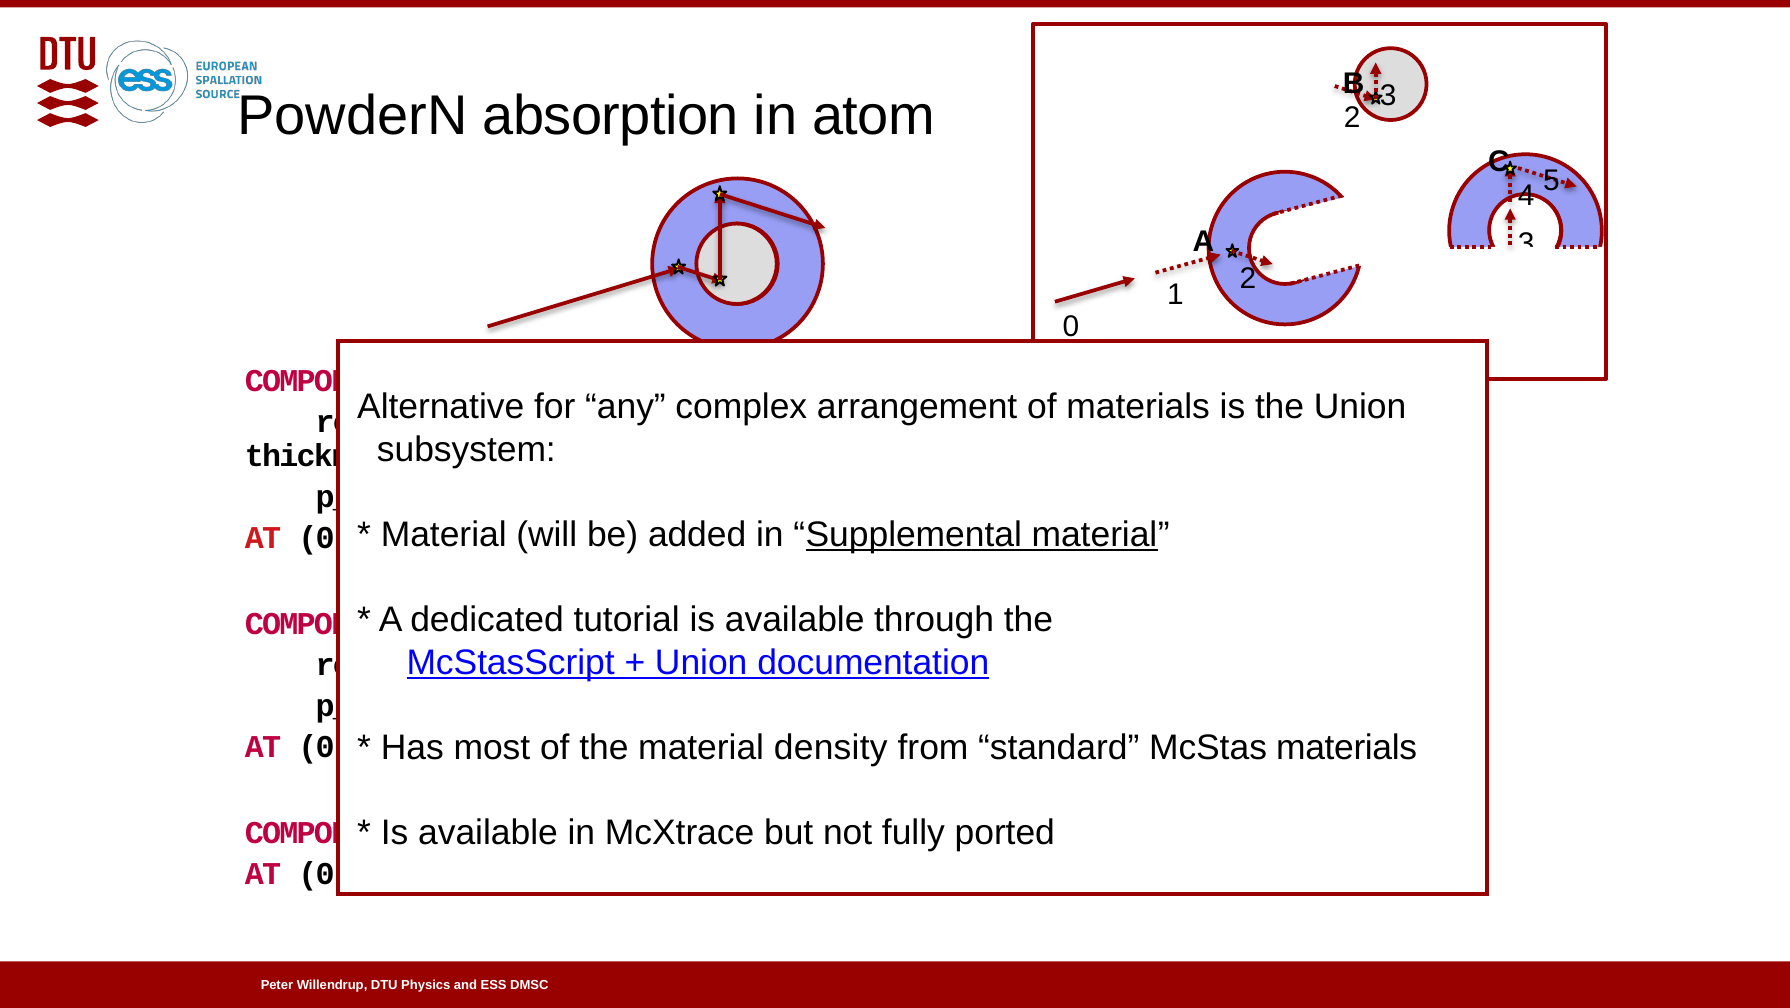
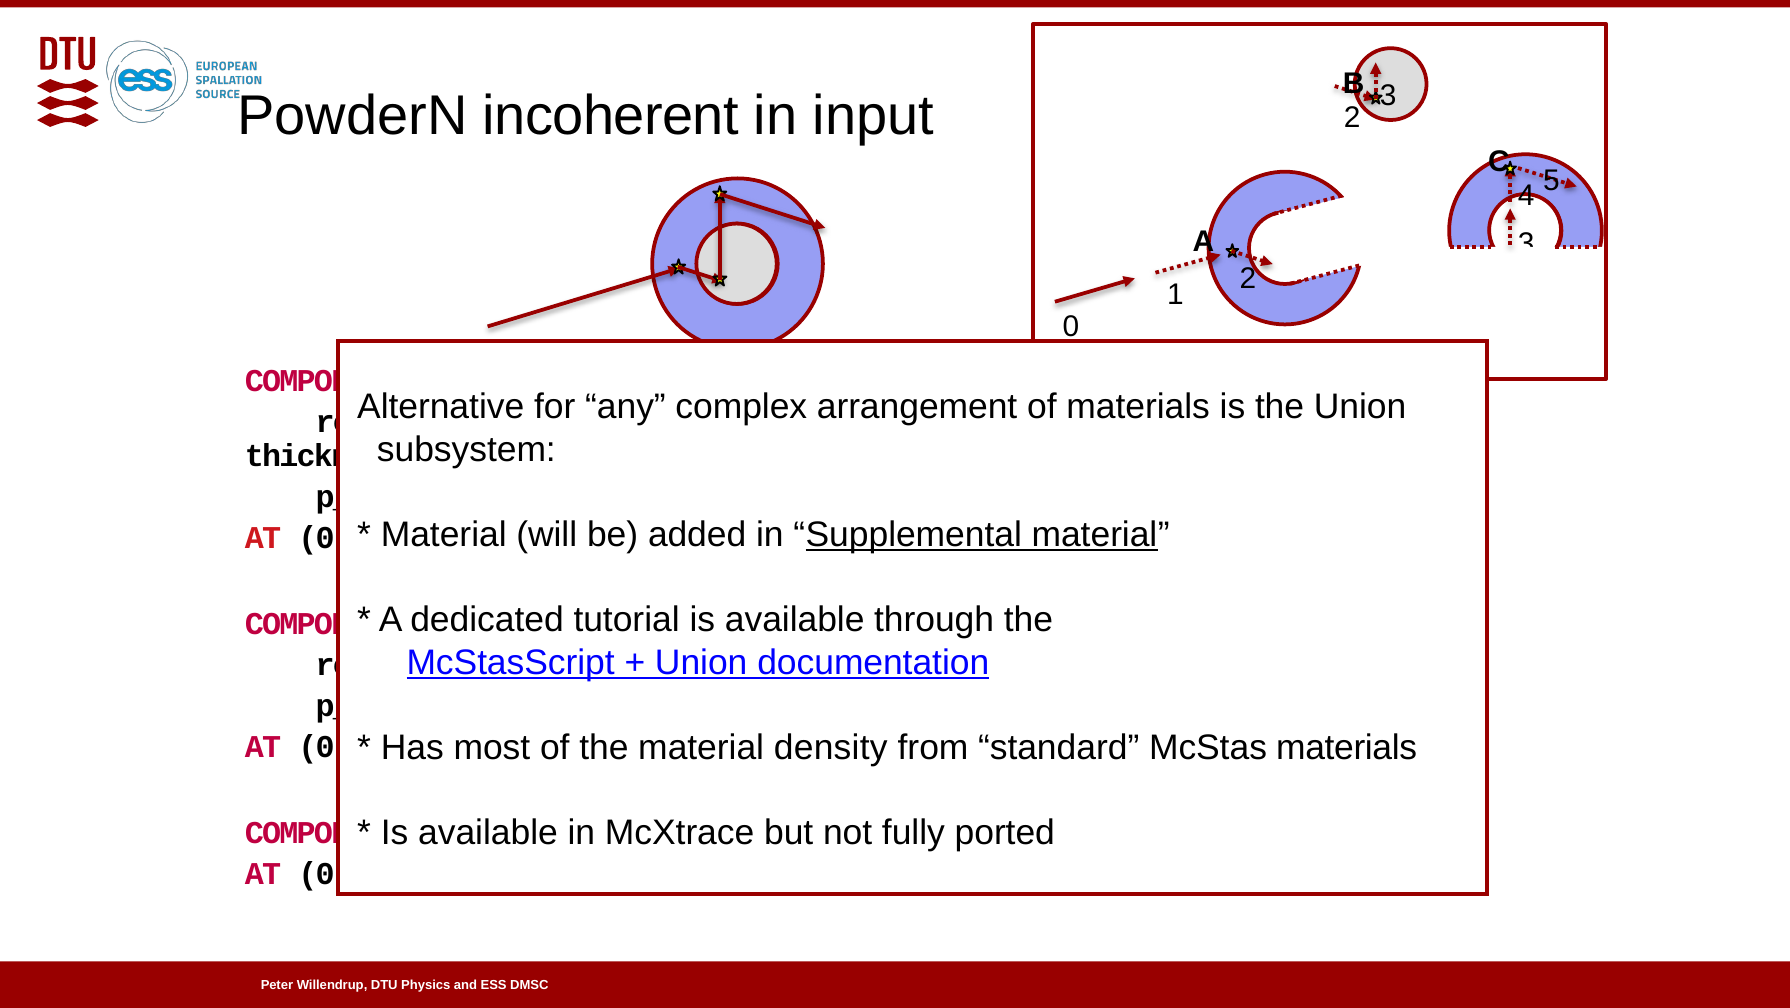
absorption: absorption -> incoherent
atom: atom -> input
